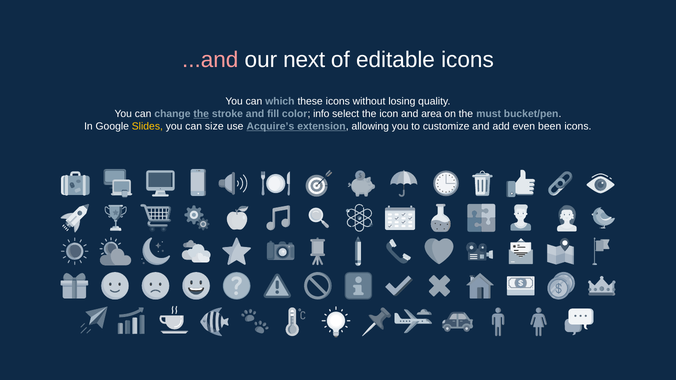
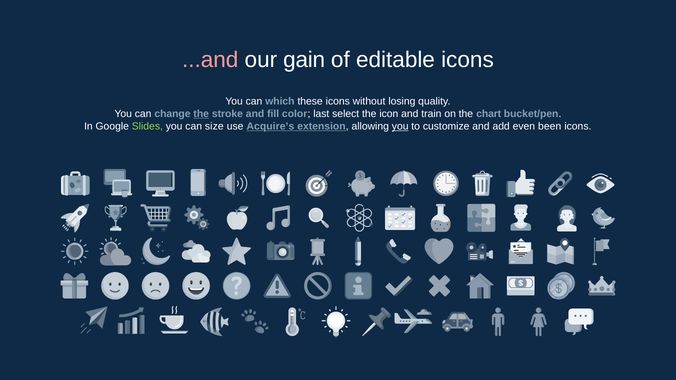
next: next -> gain
info: info -> last
area: area -> train
must: must -> chart
Slides colour: yellow -> light green
you at (400, 126) underline: none -> present
